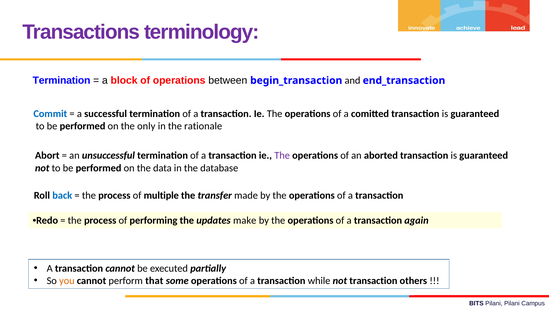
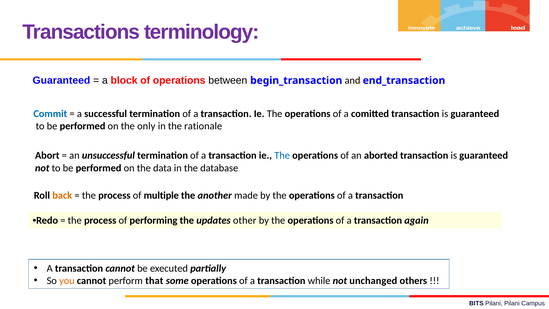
Termination at (62, 80): Termination -> Guaranteed
The at (282, 155) colour: purple -> blue
back colour: blue -> orange
transfer: transfer -> another
make: make -> other
not transaction: transaction -> unchanged
